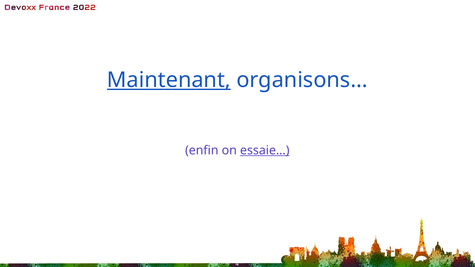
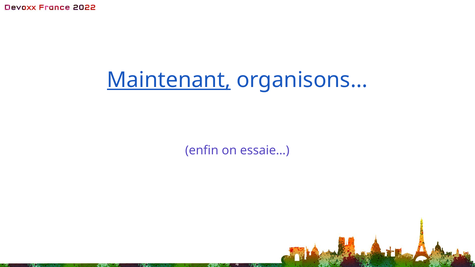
essaie… underline: present -> none
